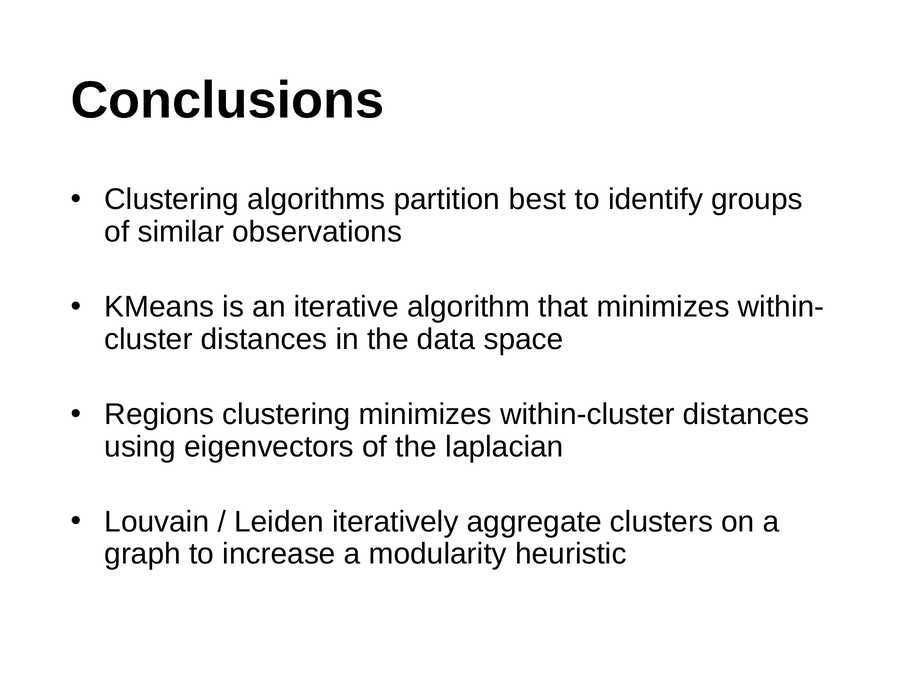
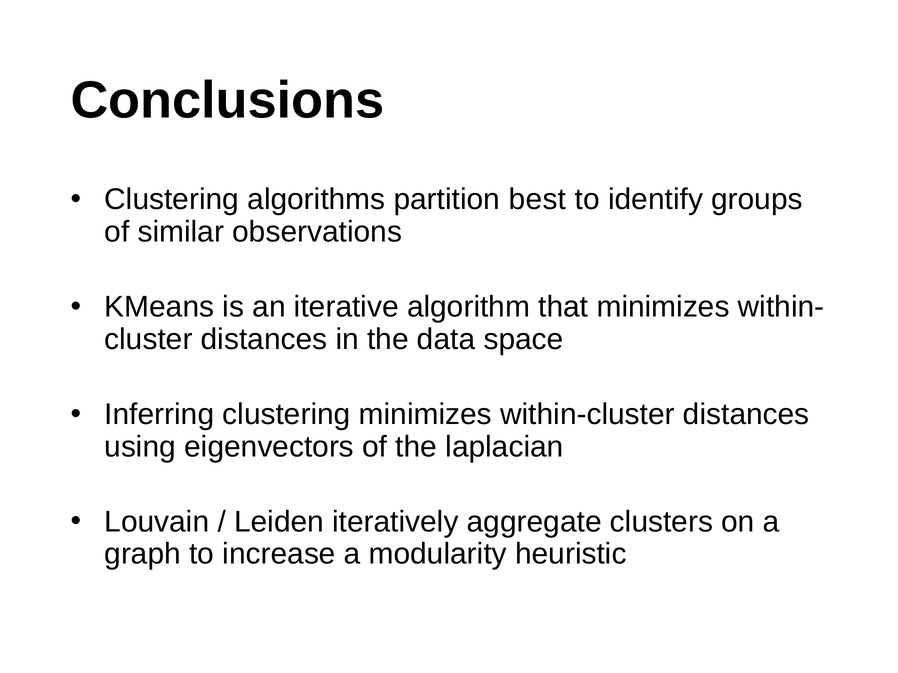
Regions: Regions -> Inferring
